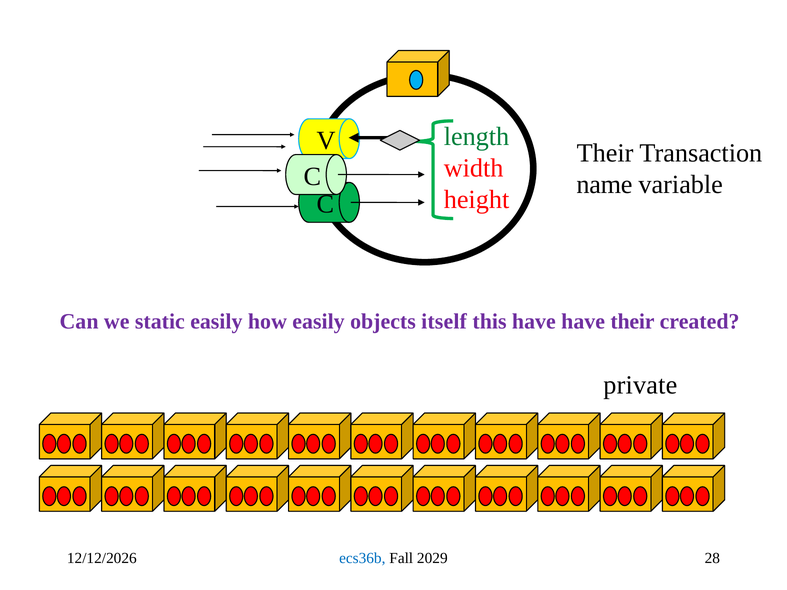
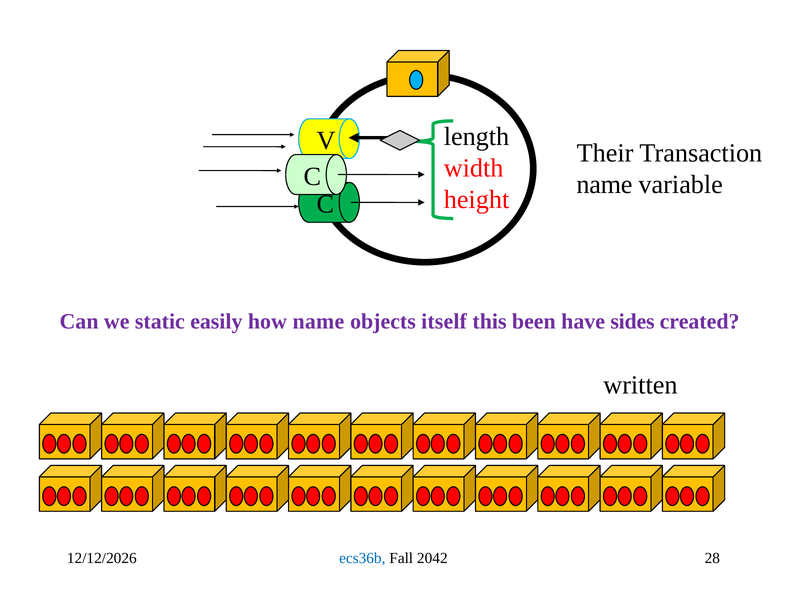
length colour: green -> black
how easily: easily -> name
this have: have -> been
have their: their -> sides
private: private -> written
2029: 2029 -> 2042
